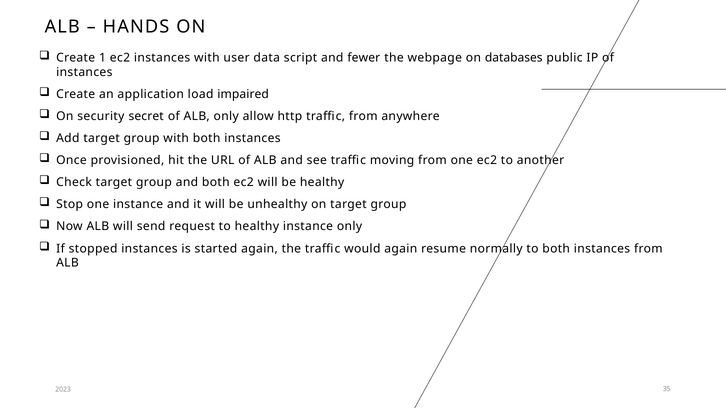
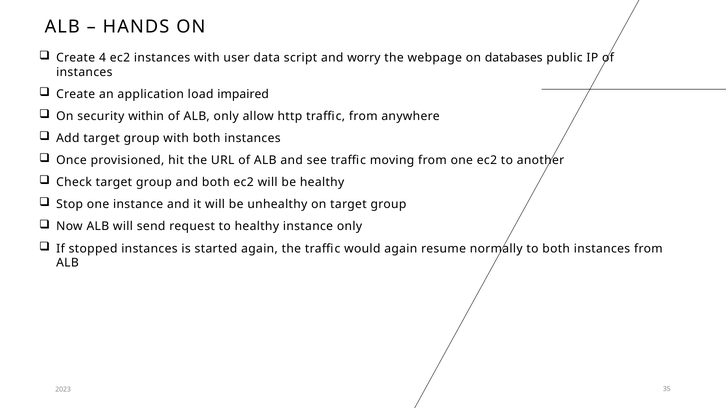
1: 1 -> 4
fewer: fewer -> worry
secret: secret -> within
